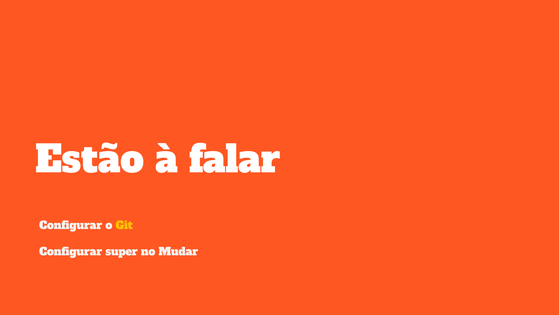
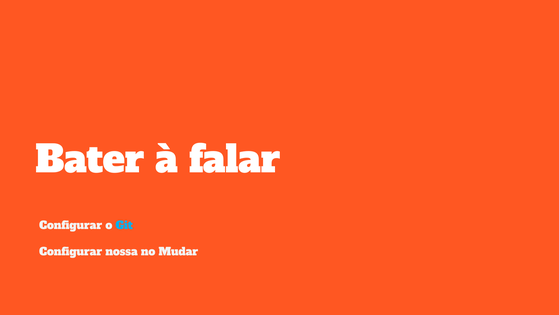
Estão: Estão -> Bater
Git colour: yellow -> light blue
super: super -> nossa
